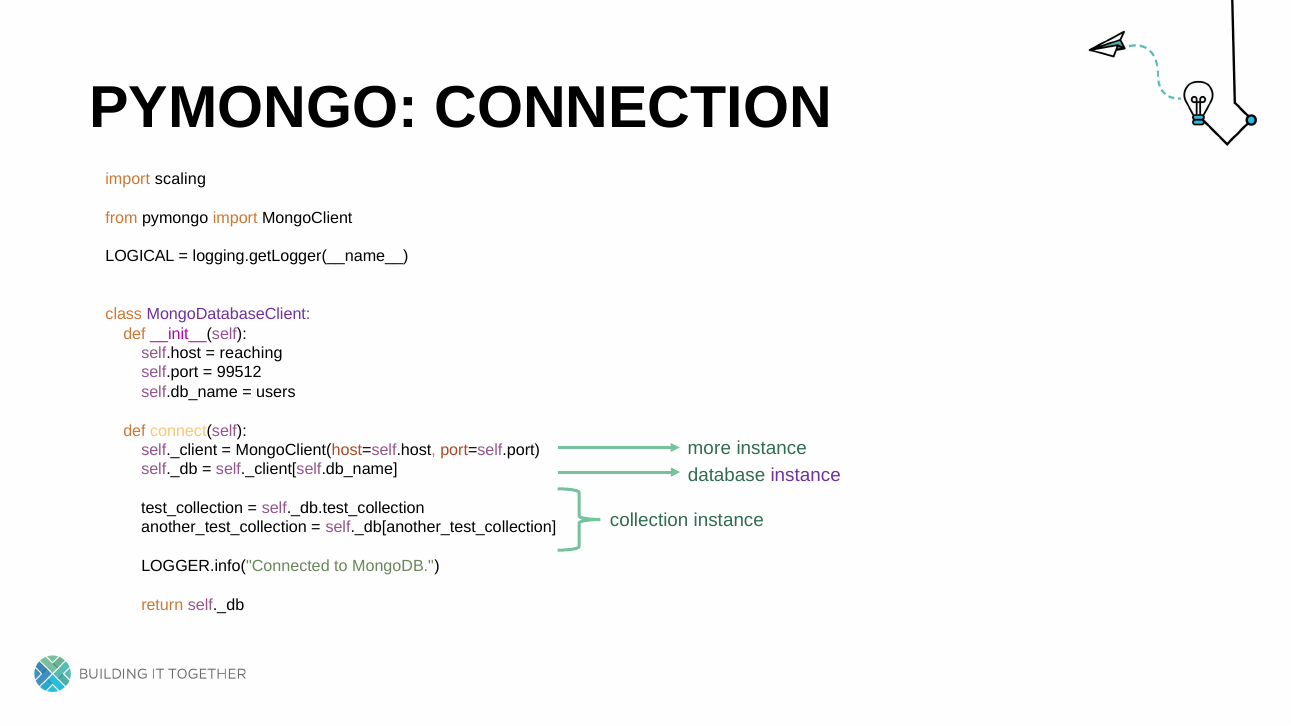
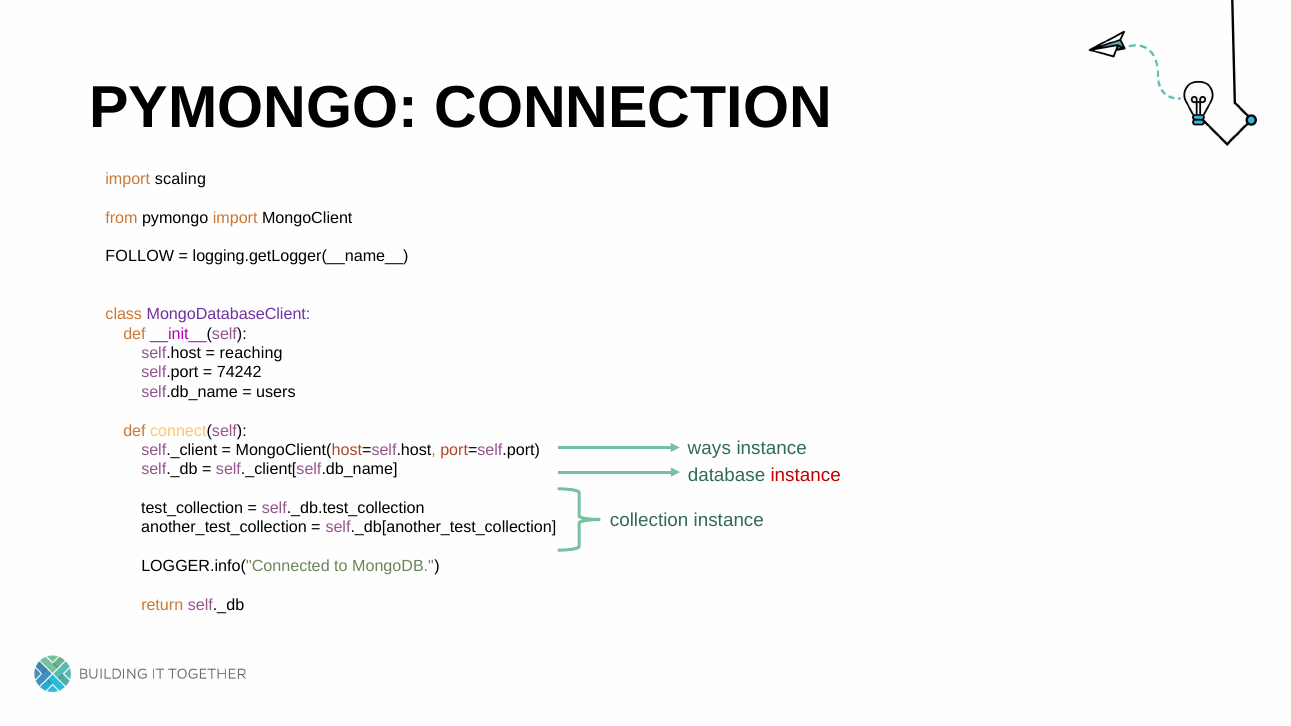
LOGICAL: LOGICAL -> FOLLOW
99512: 99512 -> 74242
more: more -> ways
instance at (806, 475) colour: purple -> red
